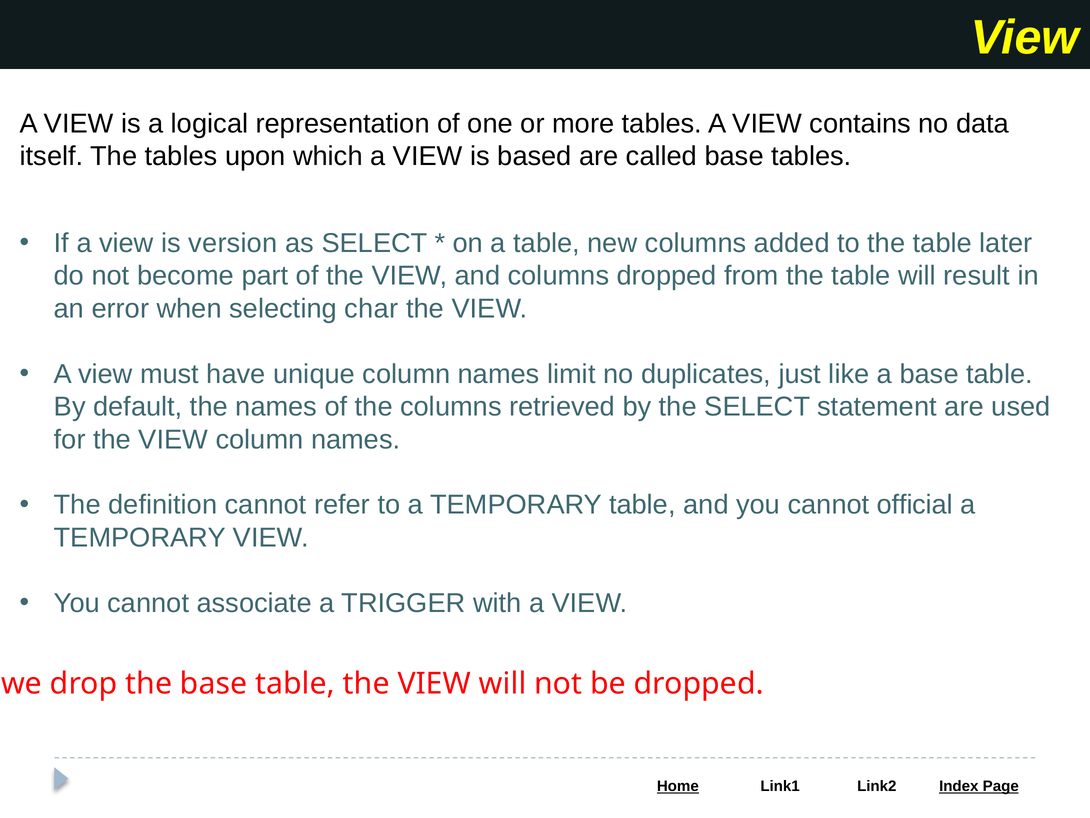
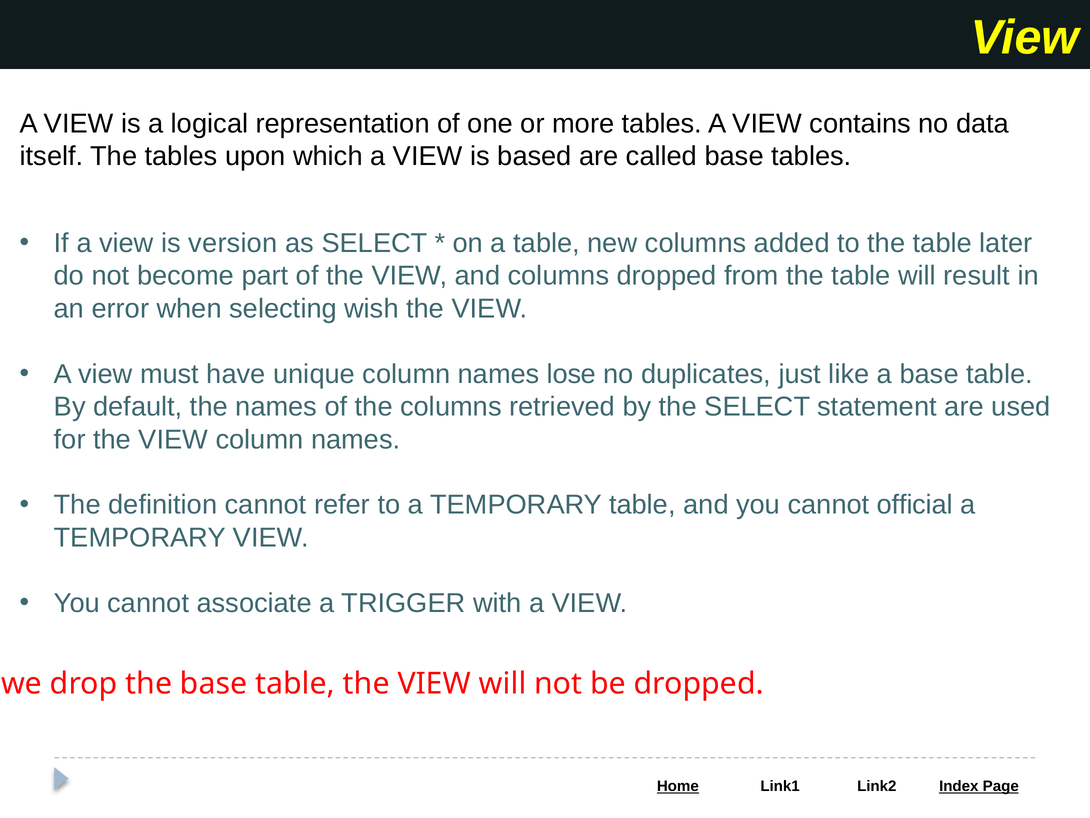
char: char -> wish
limit: limit -> lose
